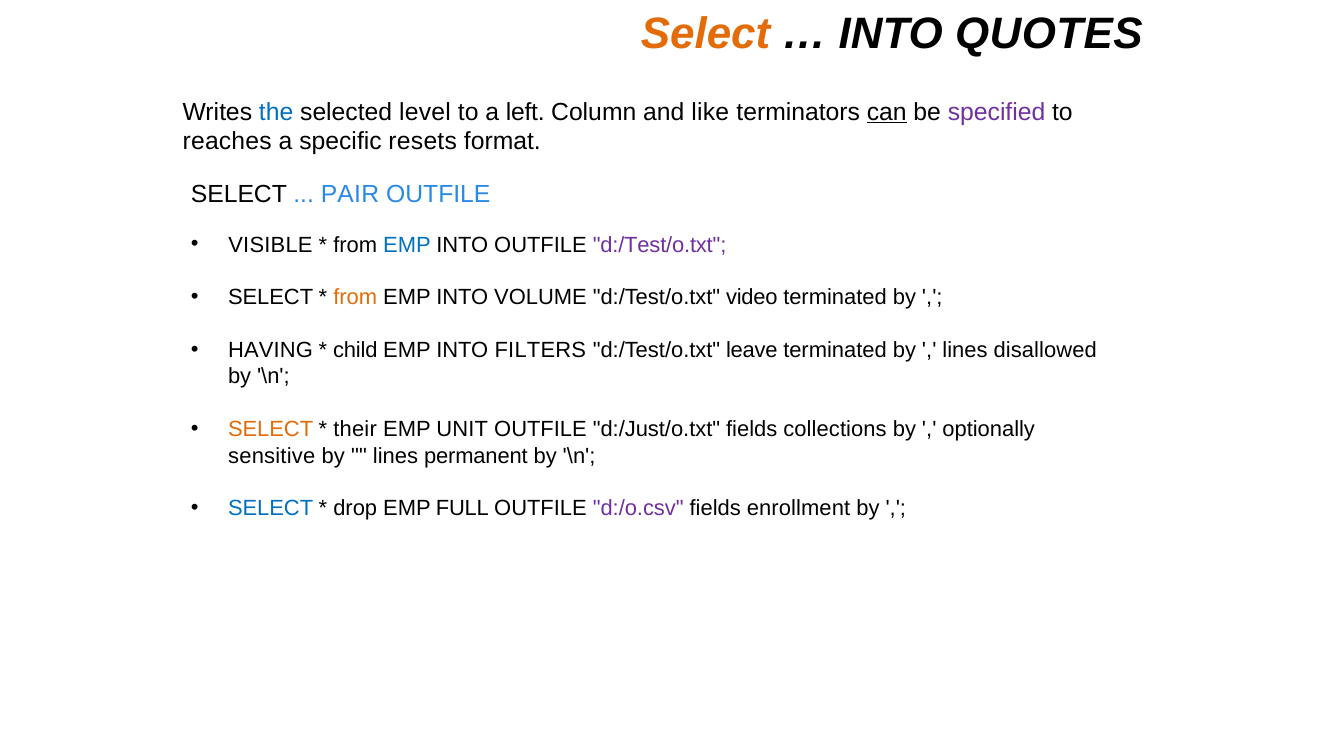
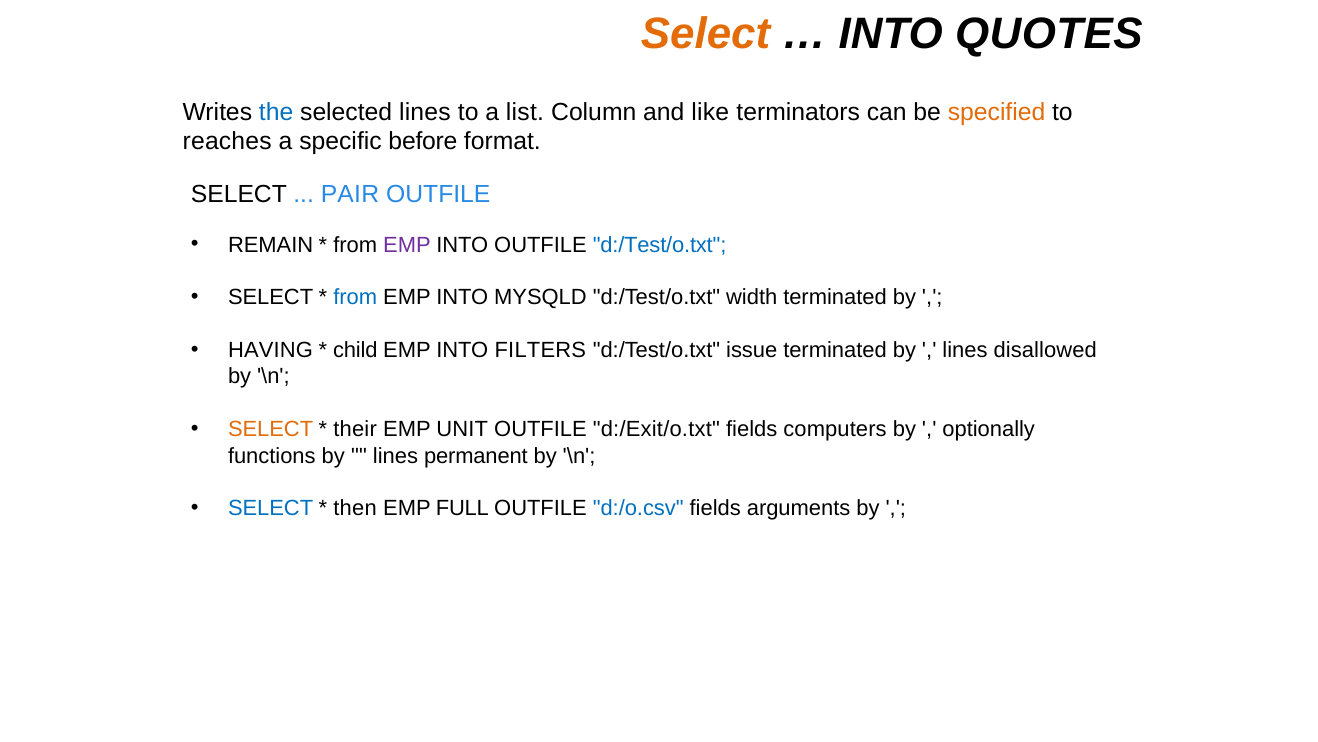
selected level: level -> lines
left: left -> list
can underline: present -> none
specified colour: purple -> orange
resets: resets -> before
VISIBLE: VISIBLE -> REMAIN
EMP at (407, 245) colour: blue -> purple
d:/Test/o.txt at (660, 245) colour: purple -> blue
from at (355, 297) colour: orange -> blue
VOLUME: VOLUME -> MYSQLD
video: video -> width
leave: leave -> issue
d:/Just/o.txt: d:/Just/o.txt -> d:/Exit/o.txt
collections: collections -> computers
sensitive: sensitive -> functions
drop: drop -> then
d:/o.csv colour: purple -> blue
enrollment: enrollment -> arguments
